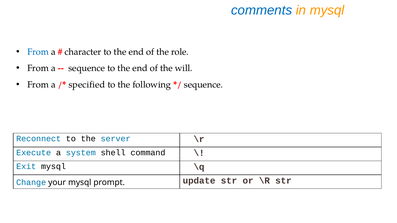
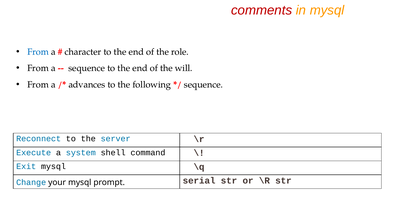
comments colour: blue -> red
specified: specified -> advances
update: update -> serial
